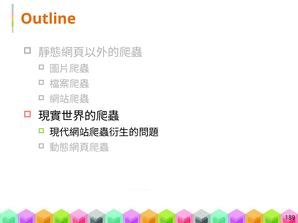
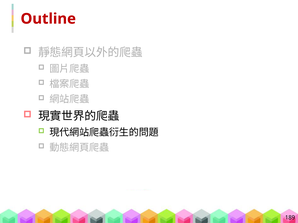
Outline colour: orange -> red
